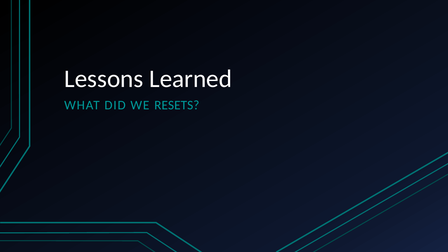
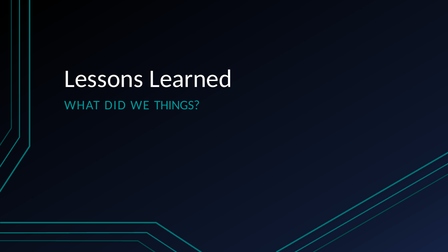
RESETS: RESETS -> THINGS
